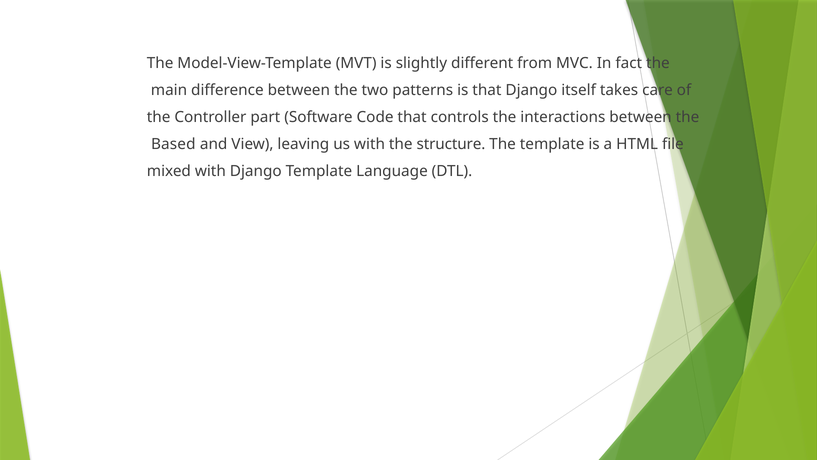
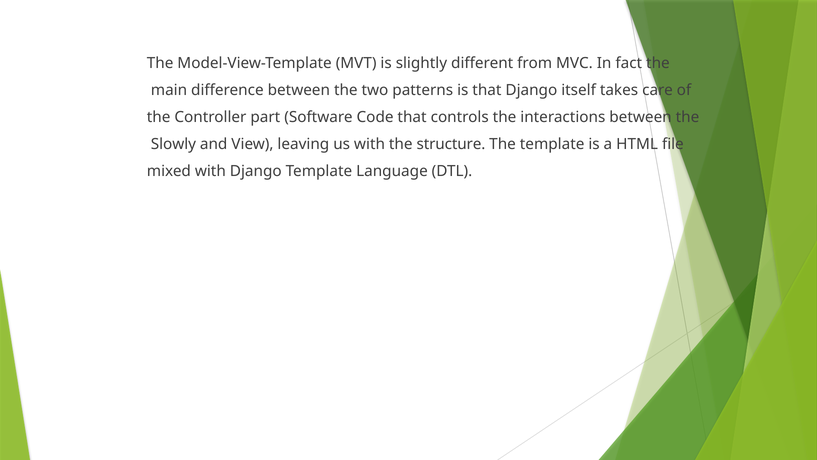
Based: Based -> Slowly
